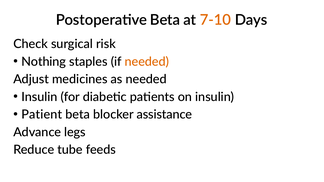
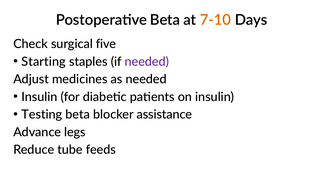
risk: risk -> five
Nothing: Nothing -> Starting
needed at (147, 62) colour: orange -> purple
Patient: Patient -> Testing
